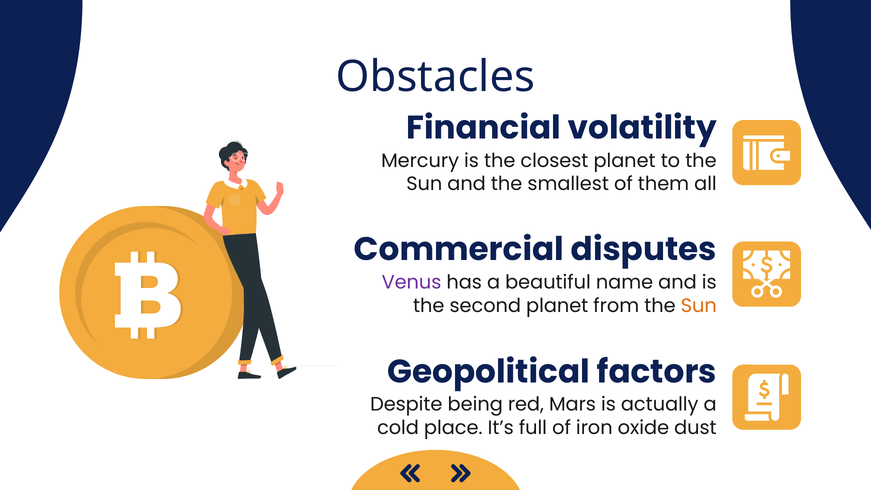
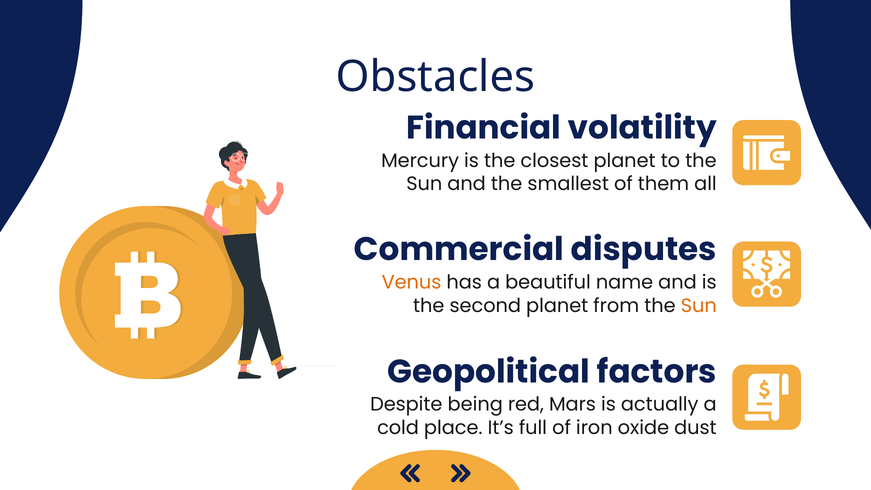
Venus colour: purple -> orange
